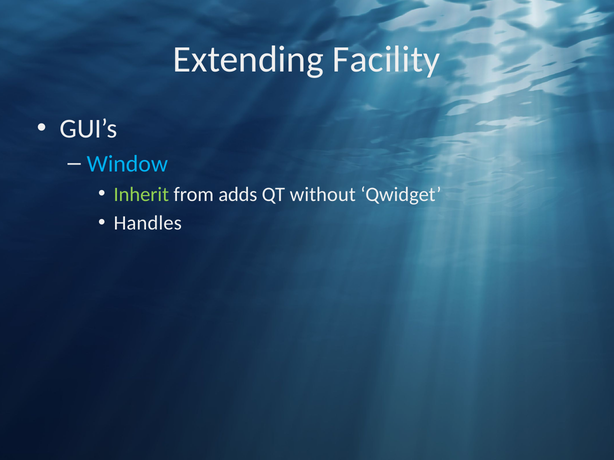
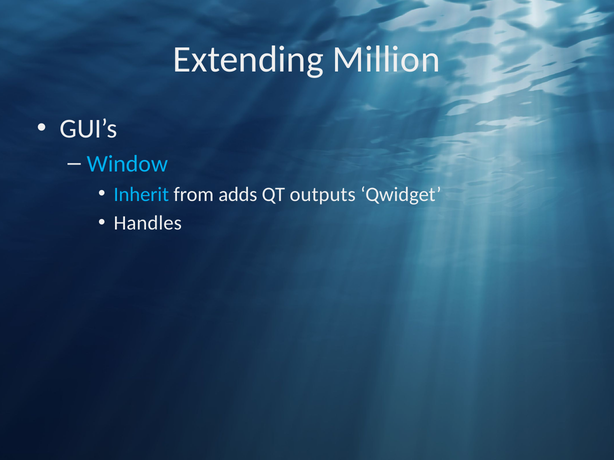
Facility: Facility -> Million
Inherit colour: light green -> light blue
without: without -> outputs
